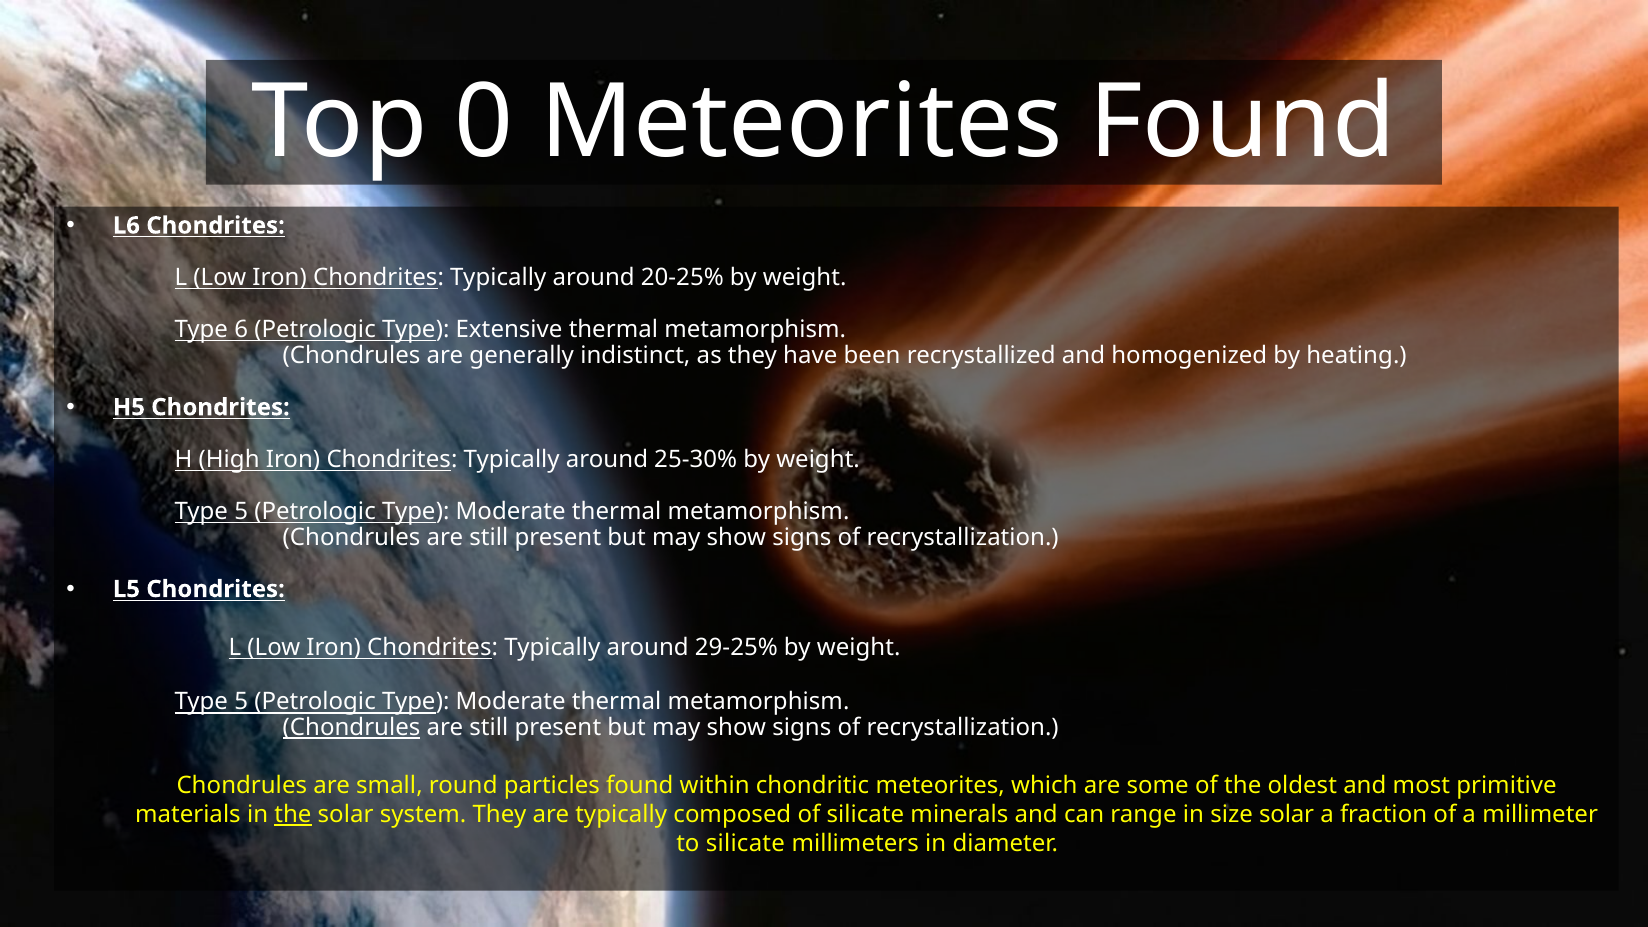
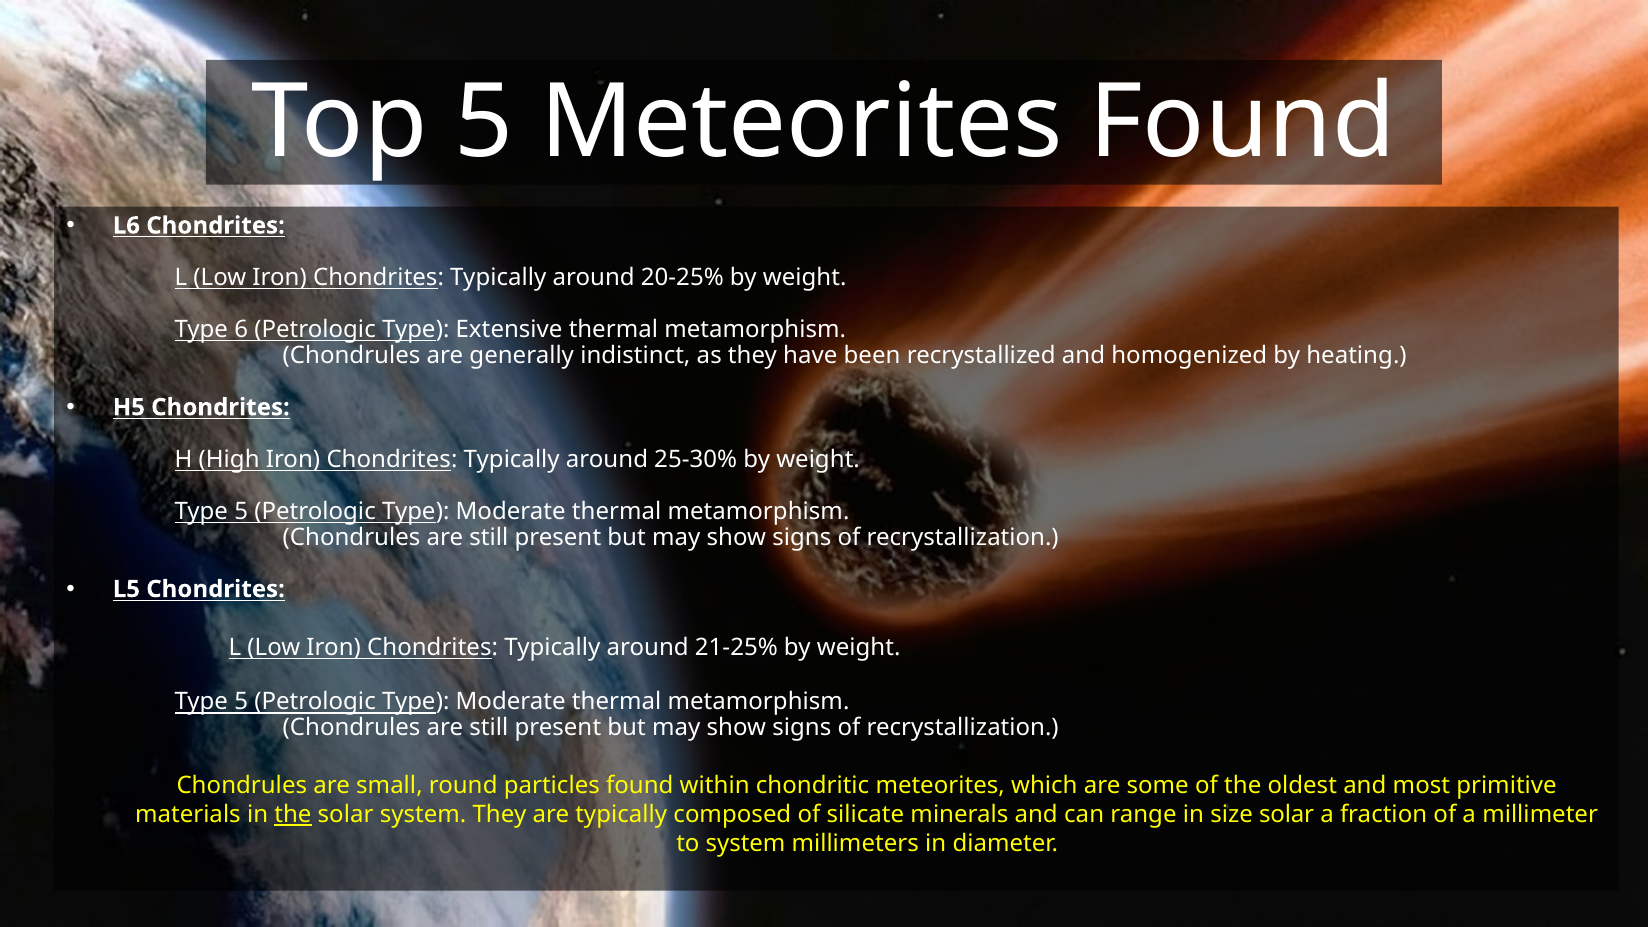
Top 0: 0 -> 5
29-25%: 29-25% -> 21-25%
Chondrules at (352, 728) underline: present -> none
to silicate: silicate -> system
